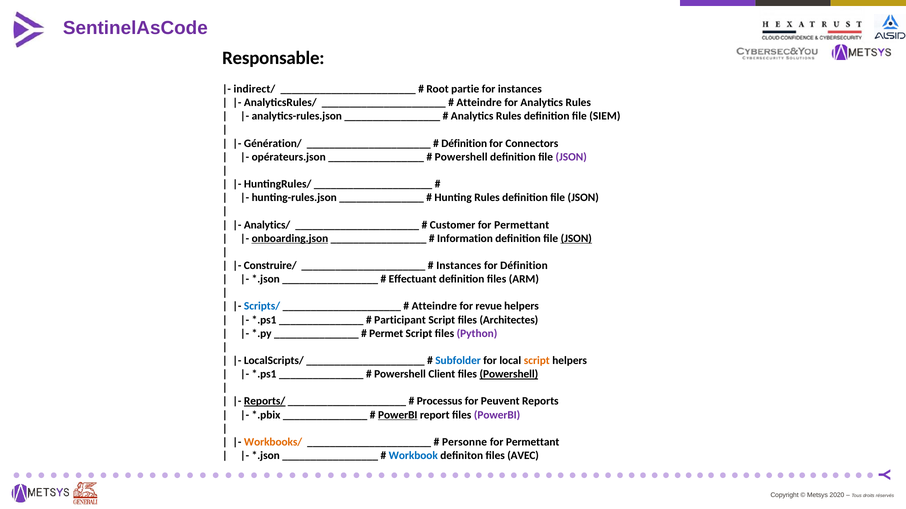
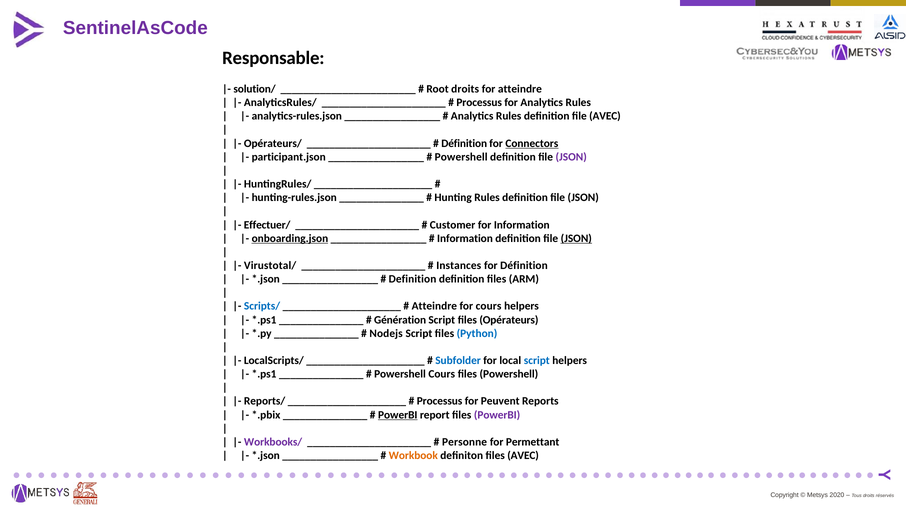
indirect/: indirect/ -> solution/
Root partie: partie -> droits
for instances: instances -> atteindre
Atteindre at (479, 103): Atteindre -> Processus
file SIEM: SIEM -> AVEC
Génération/: Génération/ -> Opérateurs/
Connectors underline: none -> present
opérateurs.json: opérateurs.json -> participant.json
Analytics/: Analytics/ -> Effectuer/
Permettant at (522, 225): Permettant -> Information
Construire/: Construire/ -> Virustotal/
Effectuant at (413, 279): Effectuant -> Definition
for revue: revue -> cours
Participant: Participant -> Génération
Architectes: Architectes -> Opérateurs
Permet: Permet -> Nodejs
Python colour: purple -> blue
script at (537, 361) colour: orange -> blue
Powershell Client: Client -> Cours
Powershell at (509, 375) underline: present -> none
Reports/ underline: present -> none
Workbooks/ colour: orange -> purple
Workbook colour: blue -> orange
